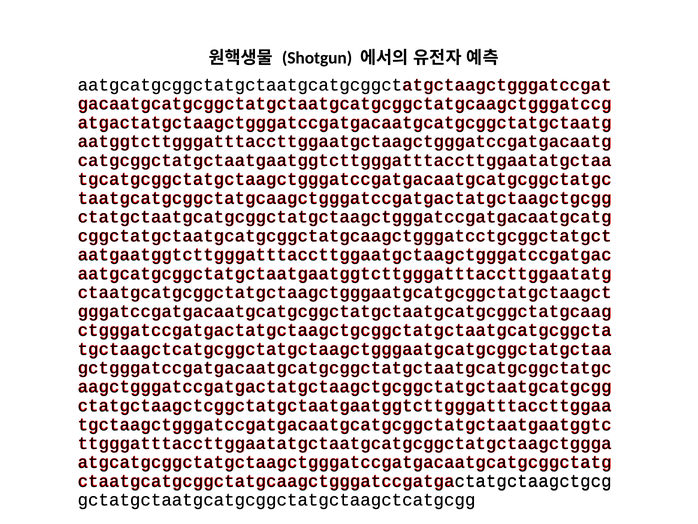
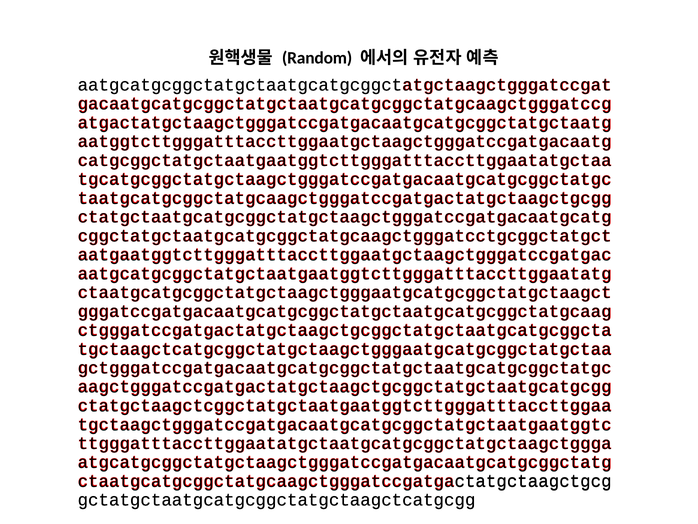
Shotgun: Shotgun -> Random
